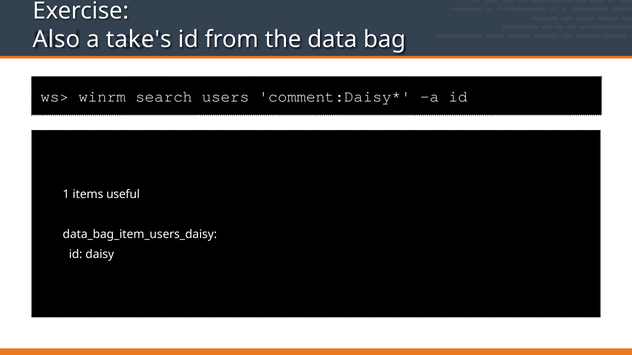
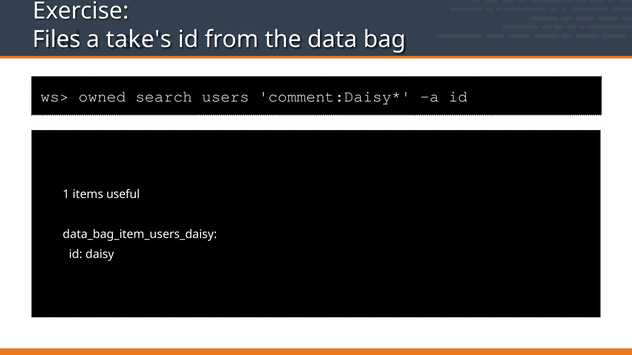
Also: Also -> Files
winrm: winrm -> owned
